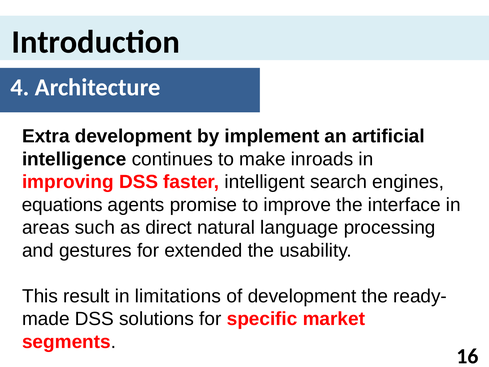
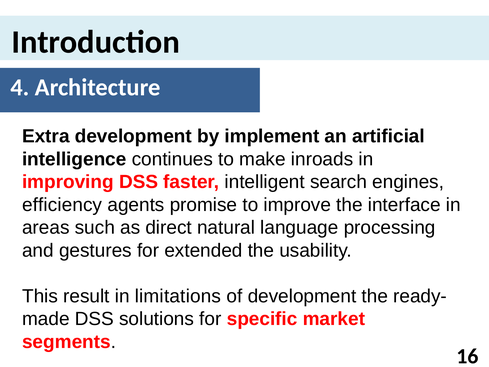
equations: equations -> efficiency
